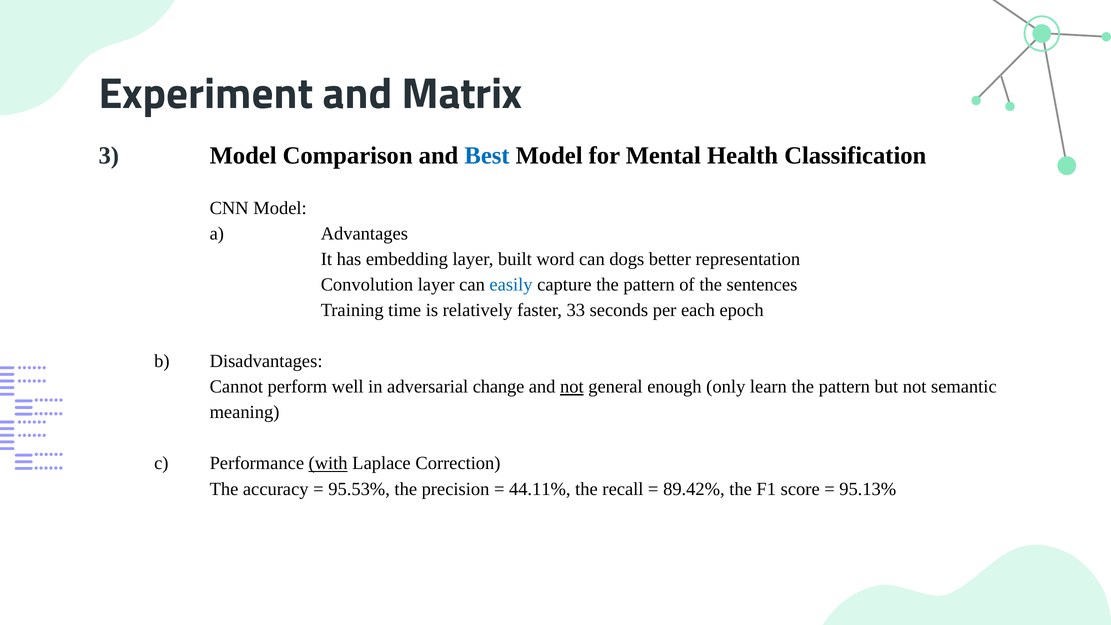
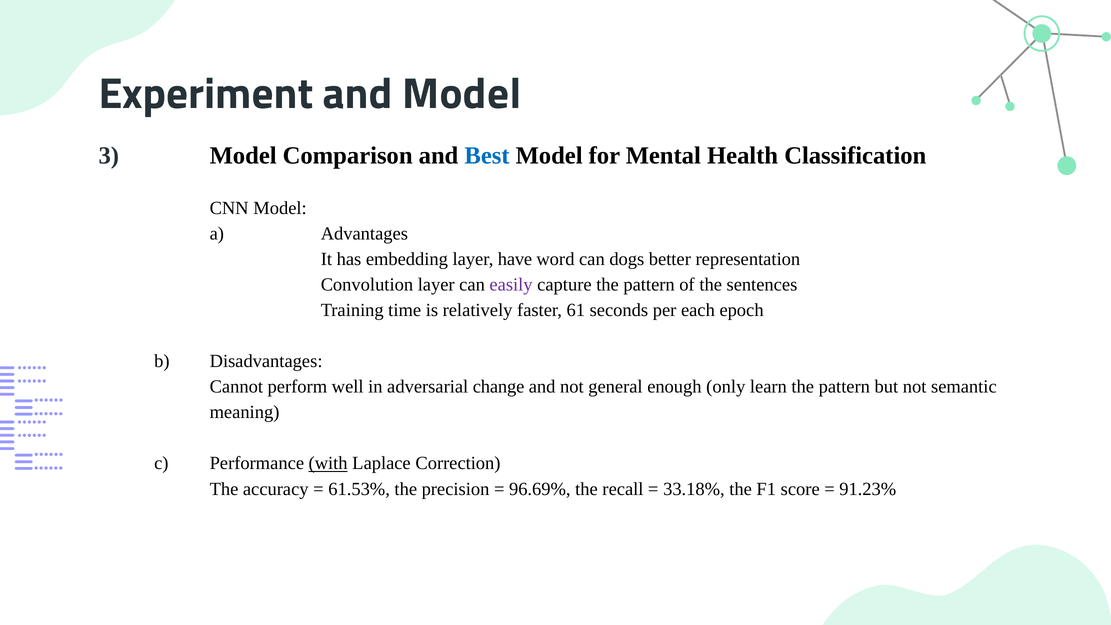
and Matrix: Matrix -> Model
built: built -> have
easily colour: blue -> purple
33: 33 -> 61
not at (572, 387) underline: present -> none
95.53%: 95.53% -> 61.53%
44.11%: 44.11% -> 96.69%
89.42%: 89.42% -> 33.18%
95.13%: 95.13% -> 91.23%
